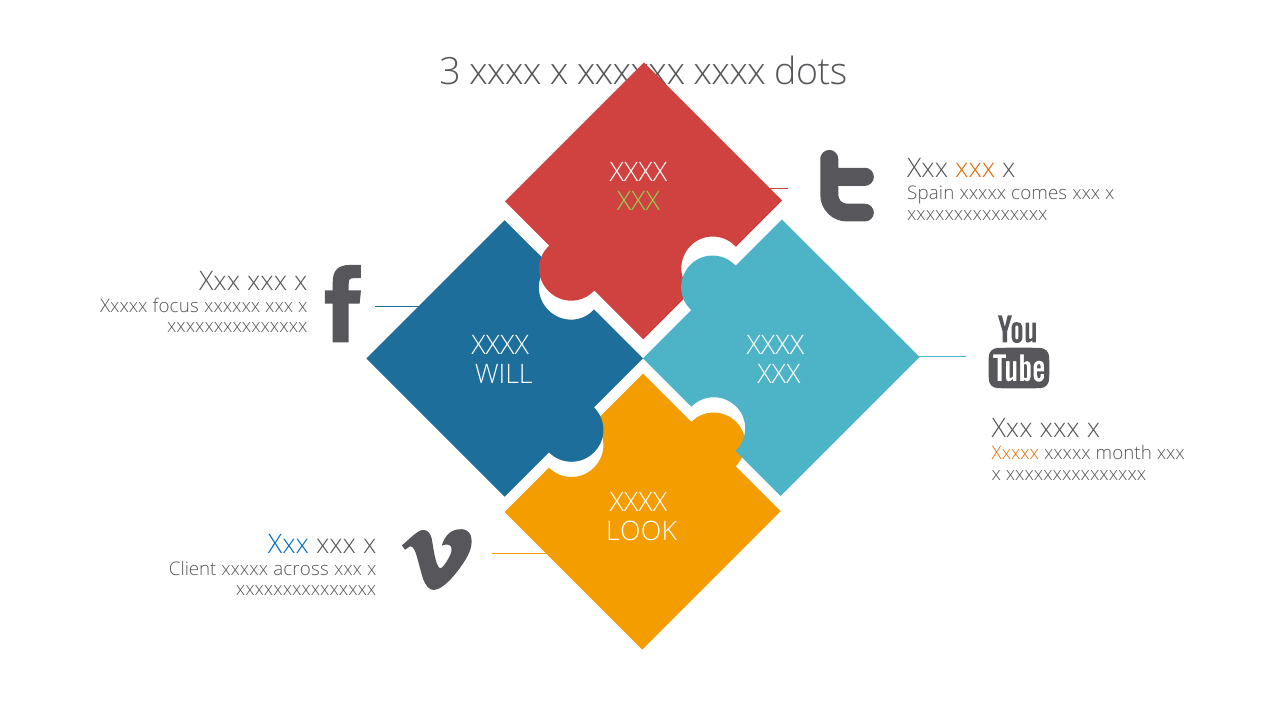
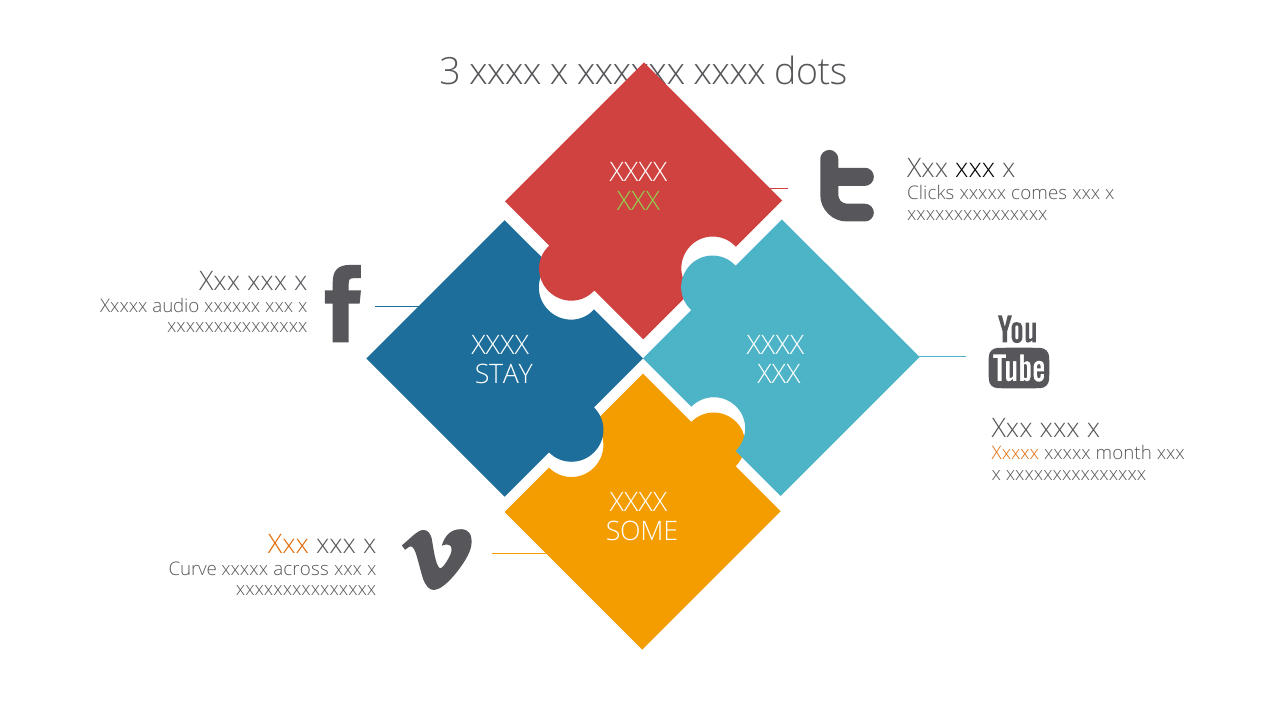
xxx at (975, 169) colour: orange -> black
Spain: Spain -> Clicks
focus: focus -> audio
WILL: WILL -> STAY
LOOK: LOOK -> SOME
Xxx at (289, 545) colour: blue -> orange
Client: Client -> Curve
